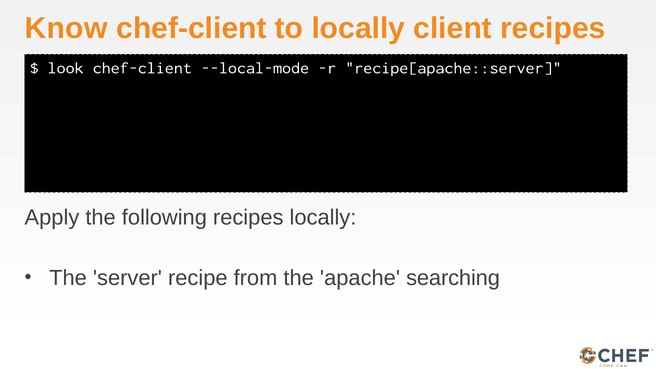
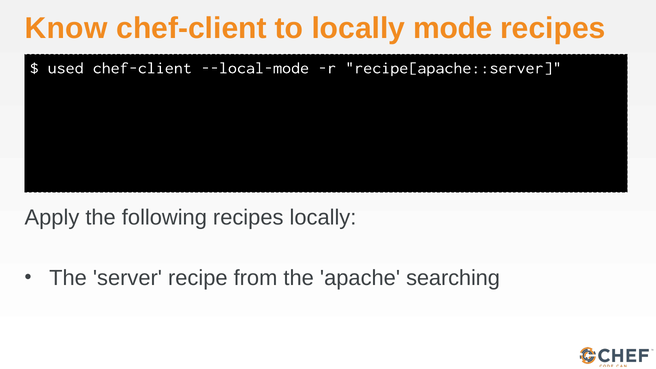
client: client -> mode
look: look -> used
